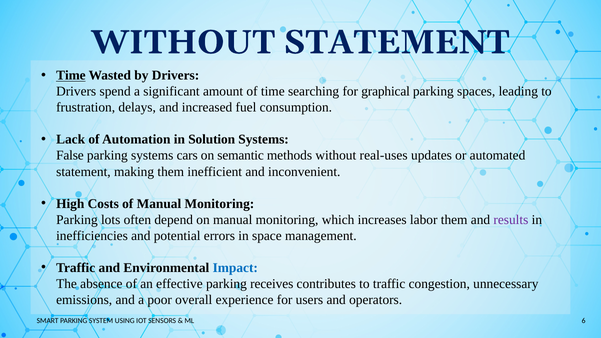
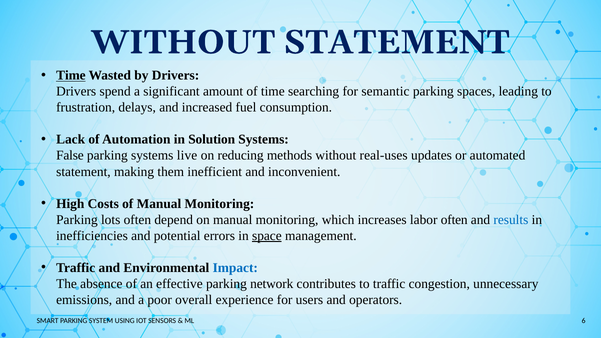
graphical: graphical -> semantic
cars: cars -> live
semantic: semantic -> reducing
labor them: them -> often
results colour: purple -> blue
space underline: none -> present
receives: receives -> network
